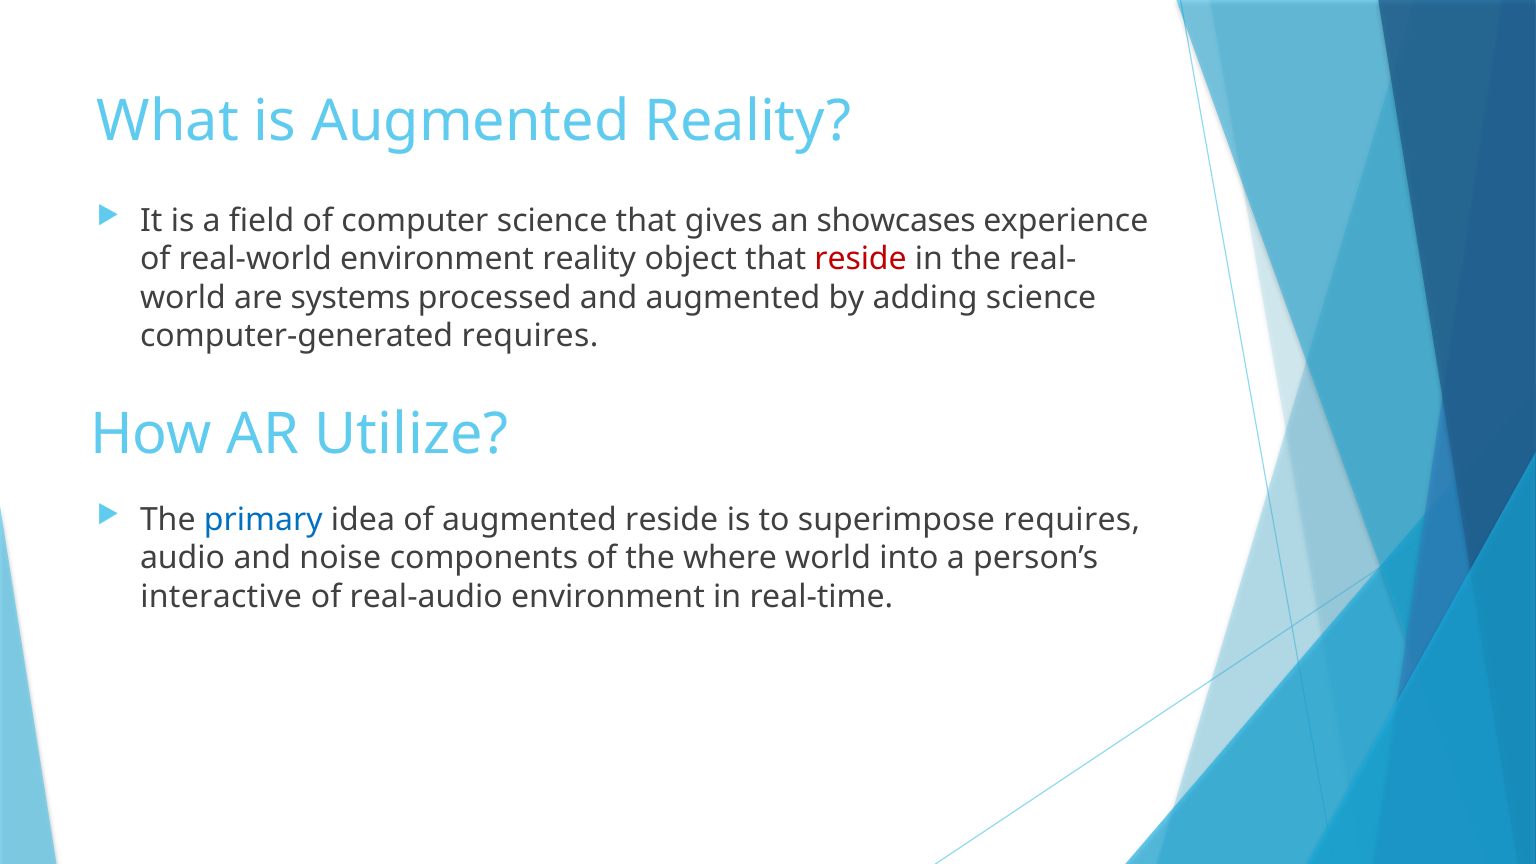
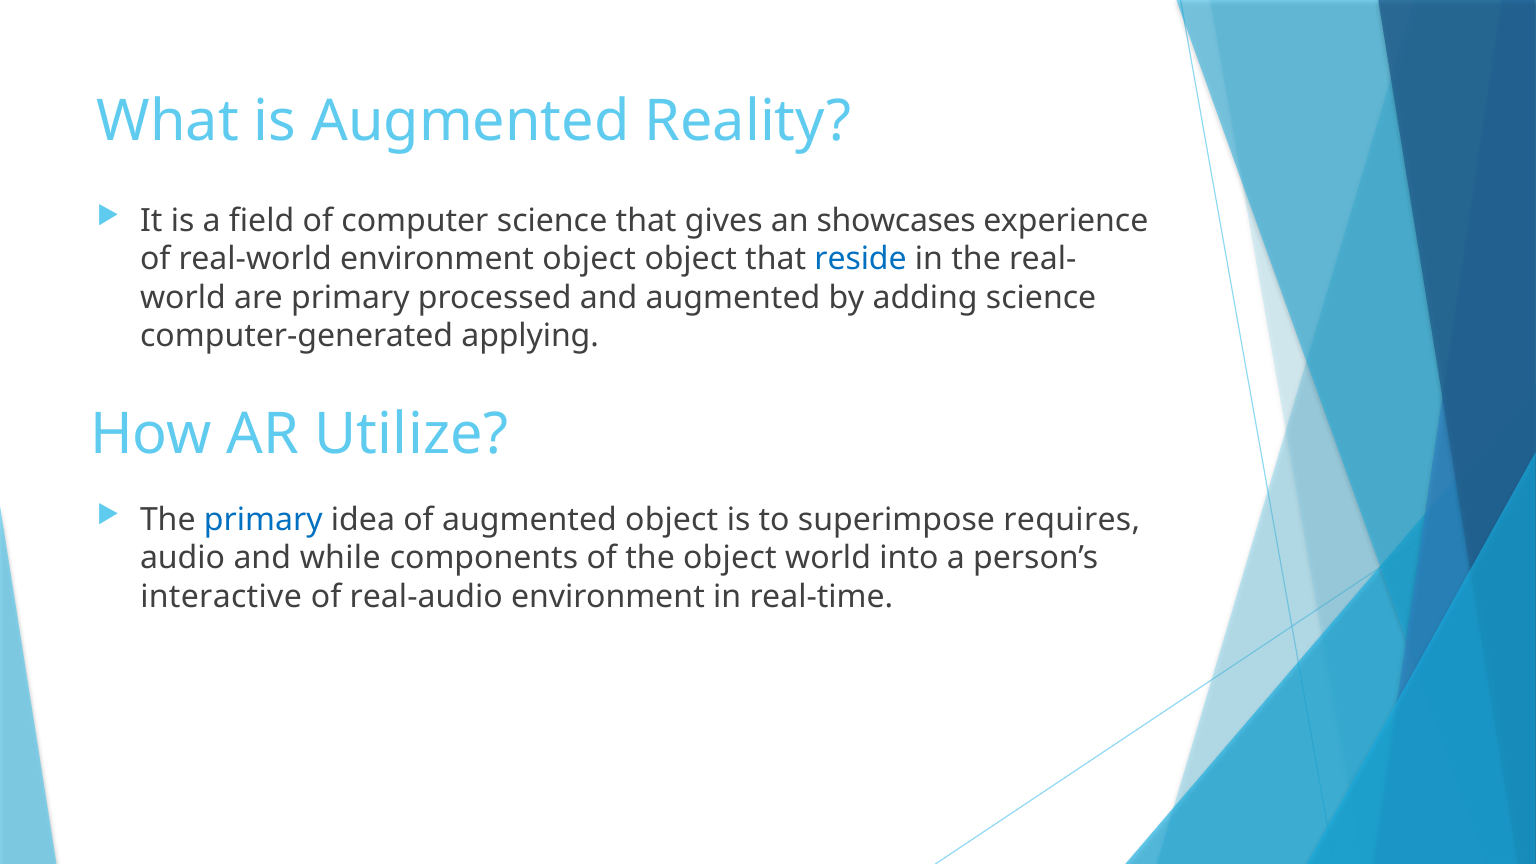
environment reality: reality -> object
reside at (861, 259) colour: red -> blue
are systems: systems -> primary
computer-generated requires: requires -> applying
augmented reside: reside -> object
noise: noise -> while
the where: where -> object
